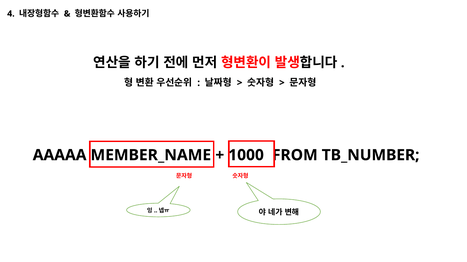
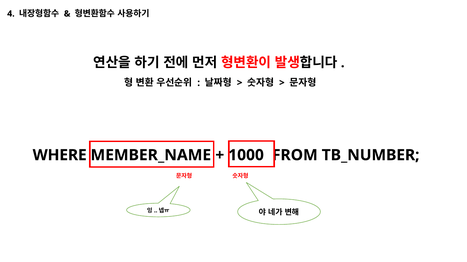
AAAAA: AAAAA -> WHERE
